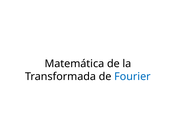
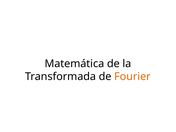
Fourier colour: blue -> orange
